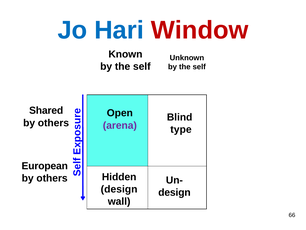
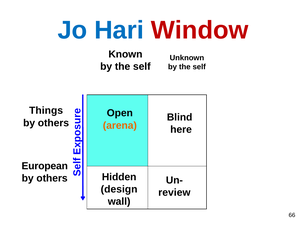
Shared: Shared -> Things
arena colour: purple -> orange
type: type -> here
design at (174, 192): design -> review
